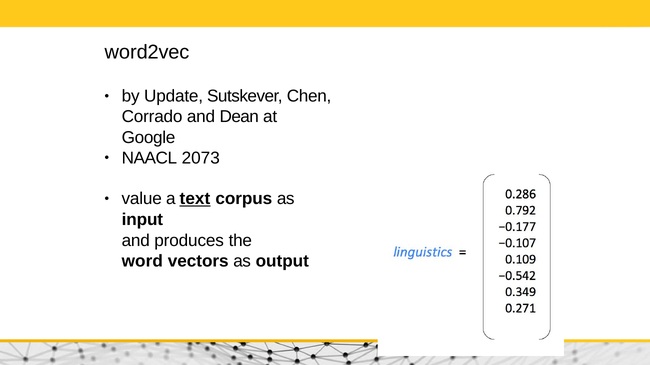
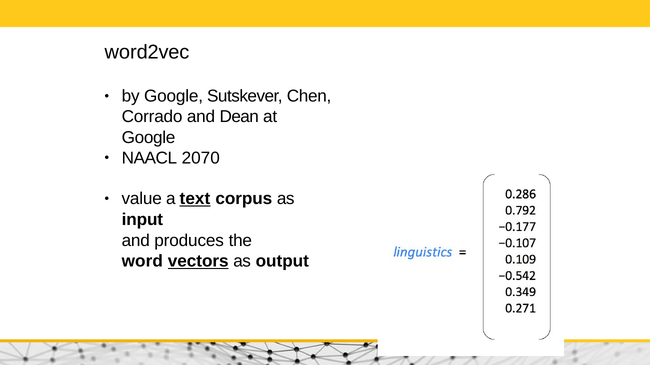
by Update: Update -> Google
2073: 2073 -> 2070
vectors underline: none -> present
